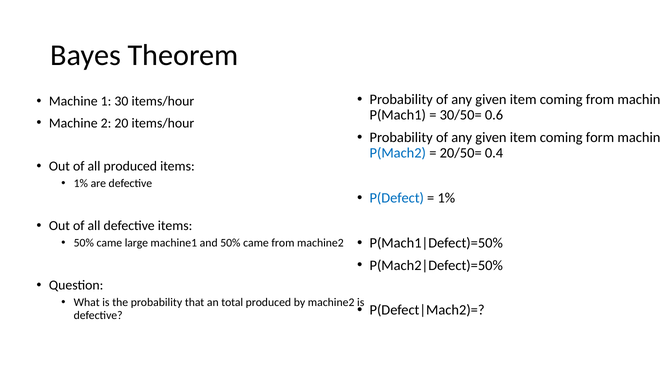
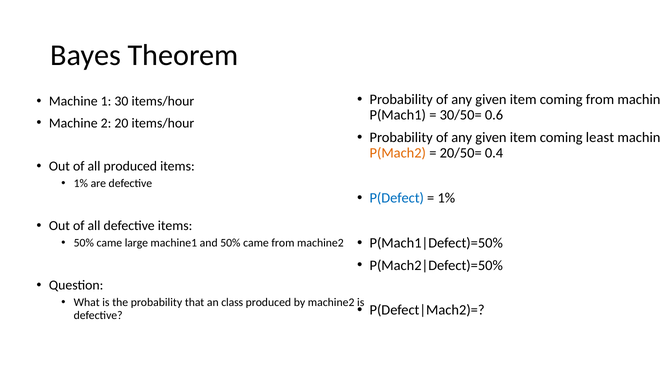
form: form -> least
P(Mach2 colour: blue -> orange
total: total -> class
